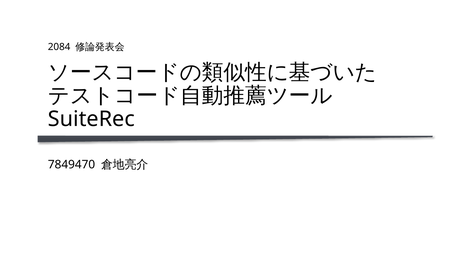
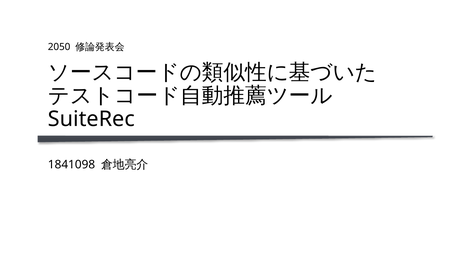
2084: 2084 -> 2050
7849470: 7849470 -> 1841098
